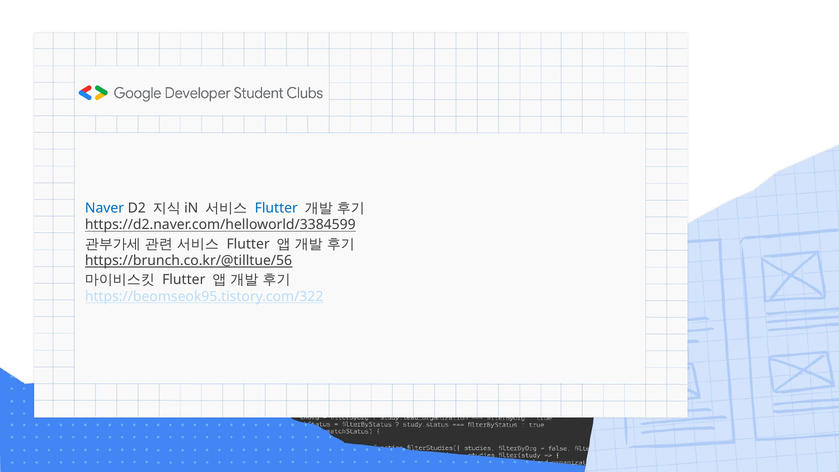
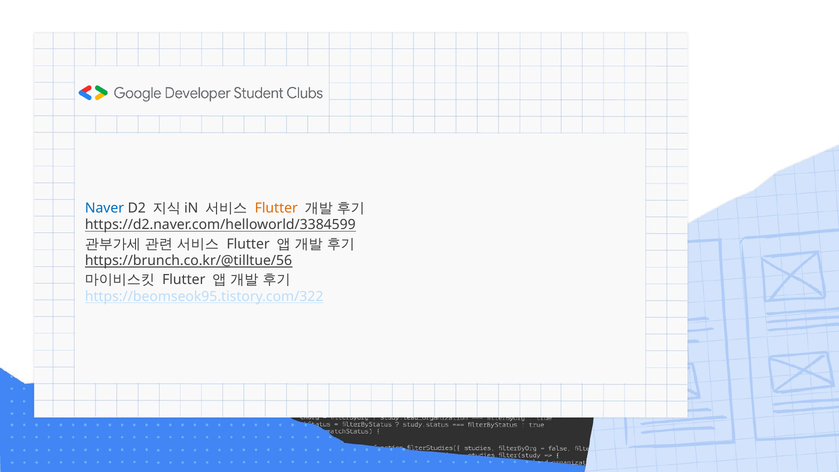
Flutter at (276, 208) colour: blue -> orange
